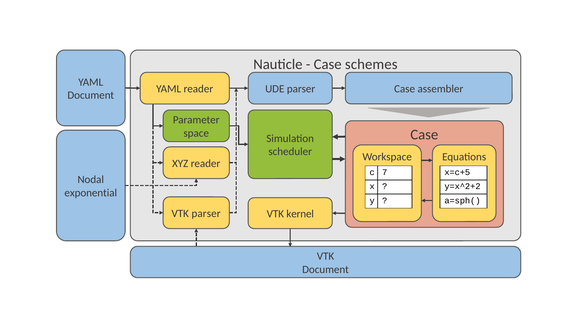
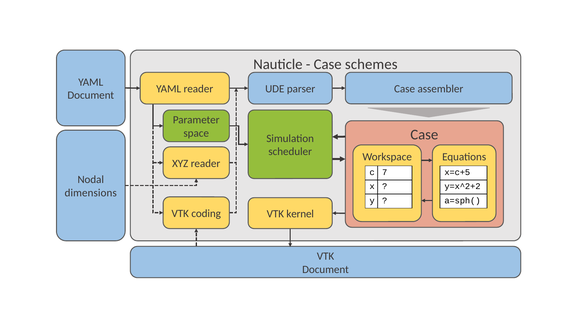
exponential: exponential -> dimensions
VTK parser: parser -> coding
